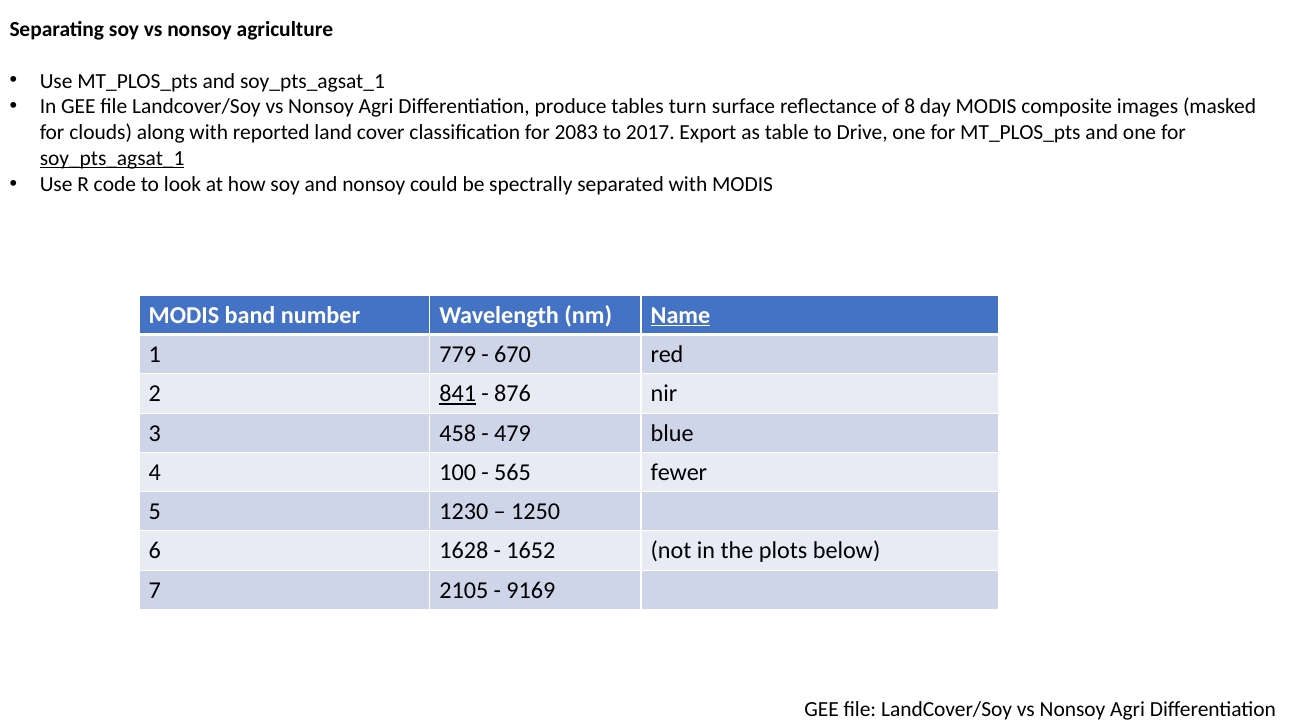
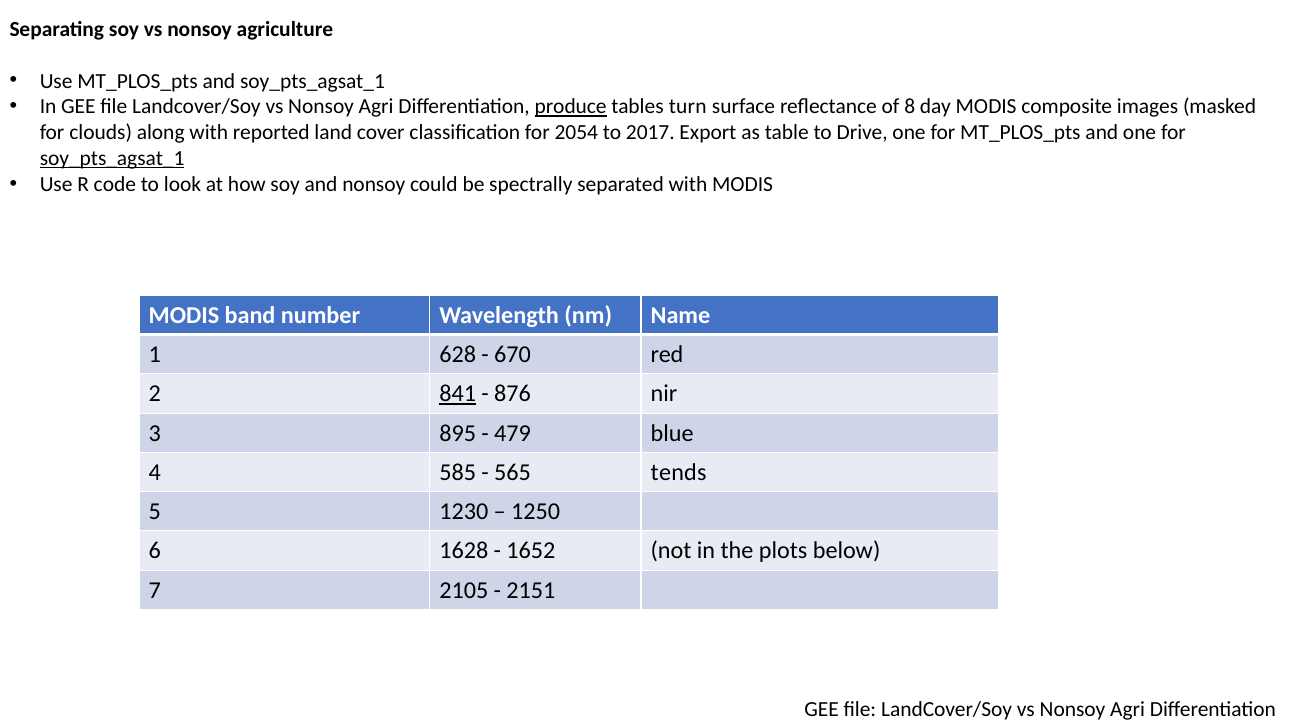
produce underline: none -> present
2083: 2083 -> 2054
Name underline: present -> none
779: 779 -> 628
458: 458 -> 895
100: 100 -> 585
fewer: fewer -> tends
9169: 9169 -> 2151
